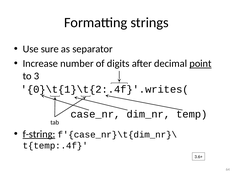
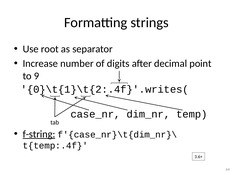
sure: sure -> root
point underline: present -> none
3: 3 -> 9
